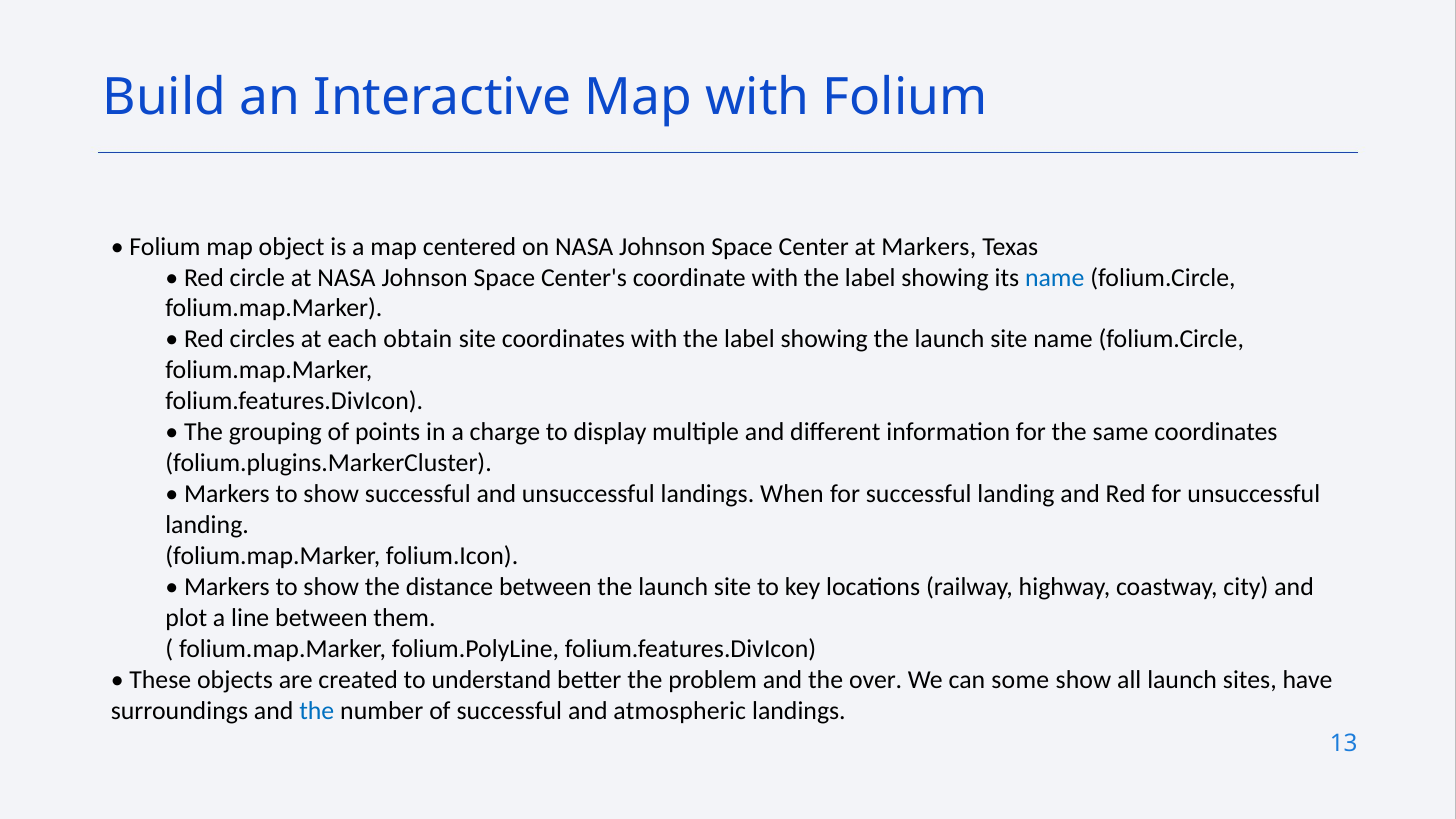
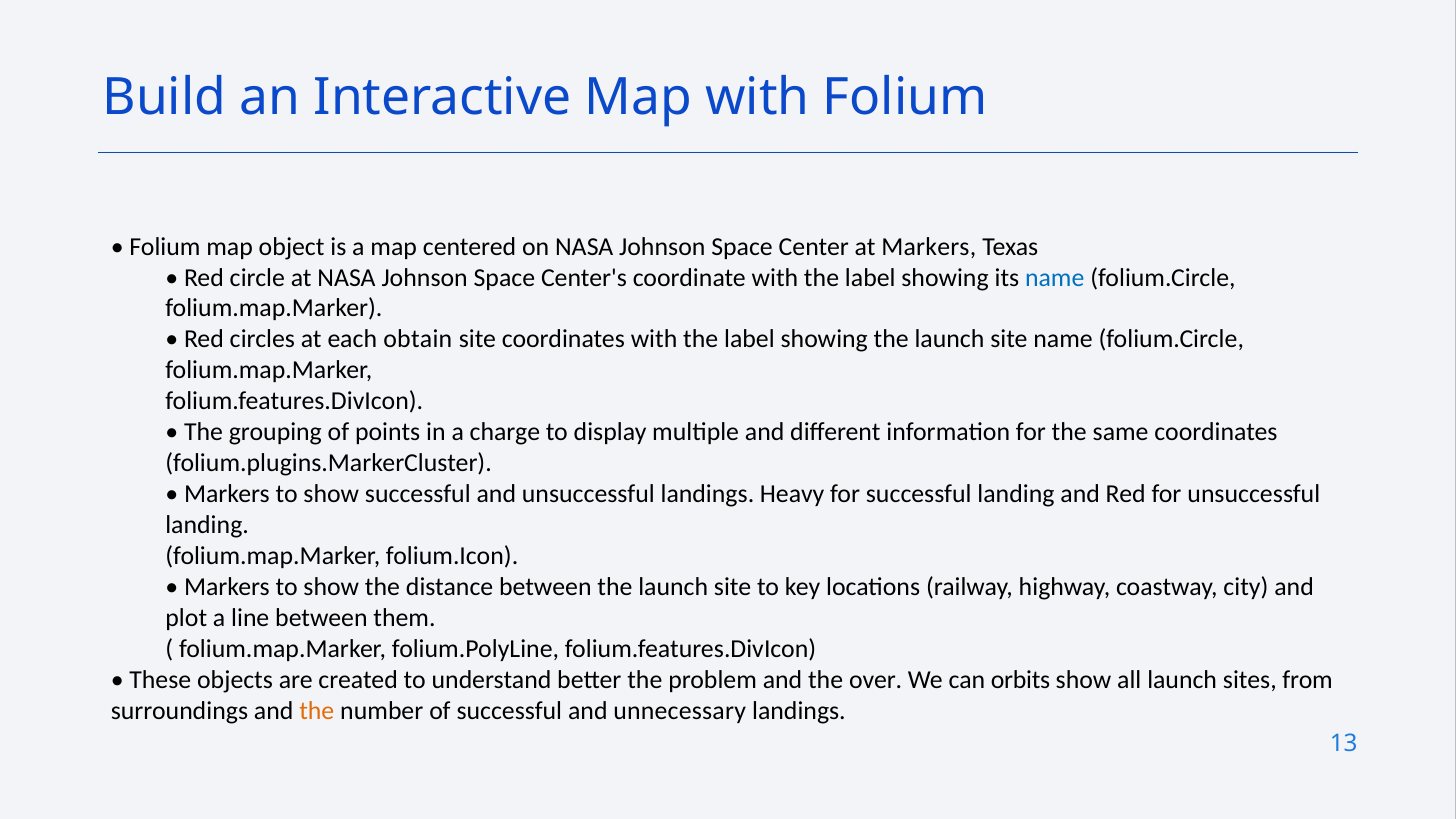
When: When -> Heavy
some: some -> orbits
have: have -> from
the at (317, 711) colour: blue -> orange
atmospheric: atmospheric -> unnecessary
